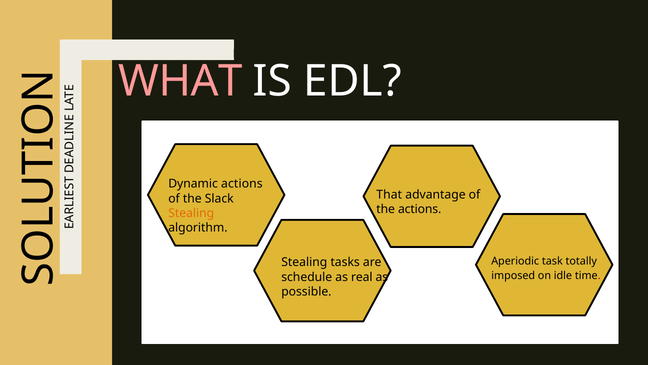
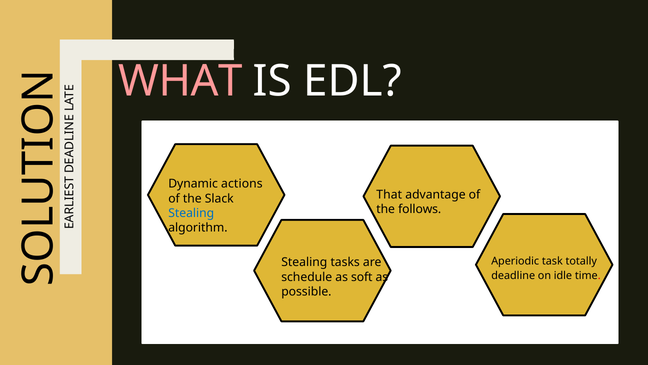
the actions: actions -> follows
Stealing at (191, 213) colour: orange -> blue
imposed: imposed -> deadline
real: real -> soft
